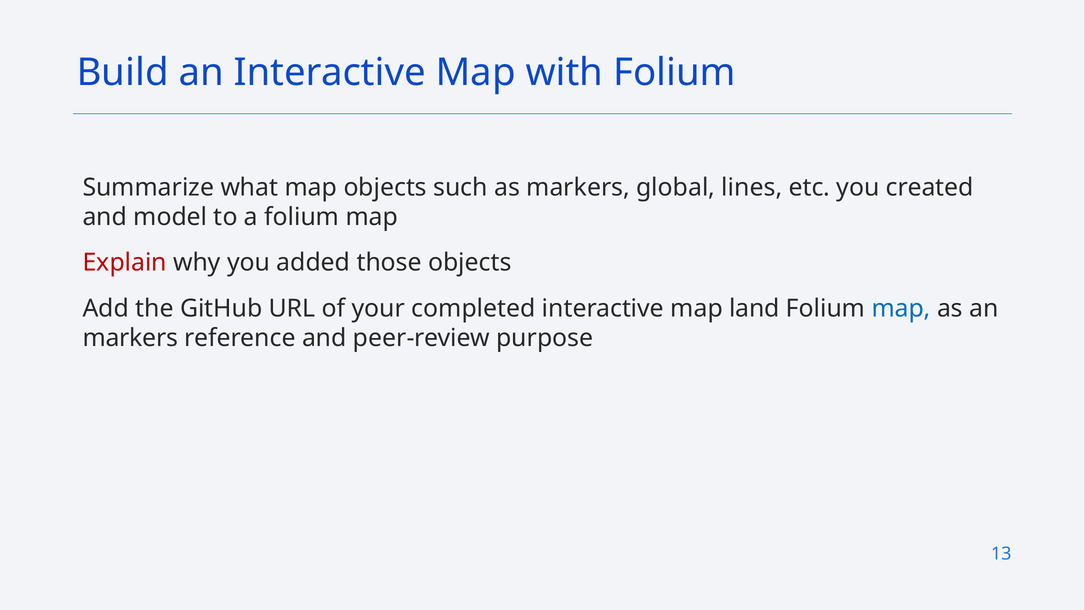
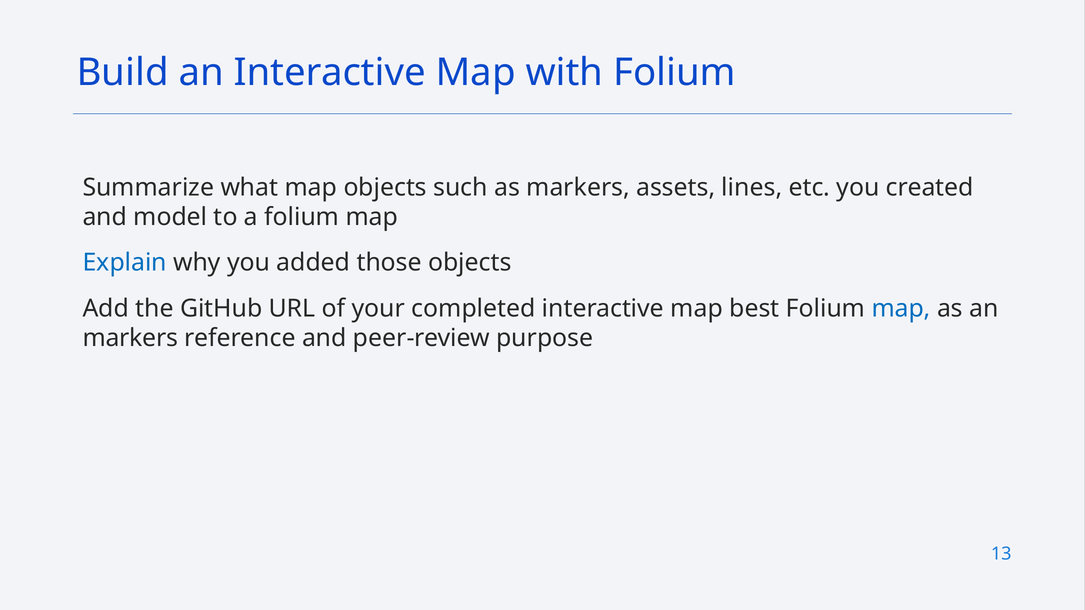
global: global -> assets
Explain colour: red -> blue
land: land -> best
